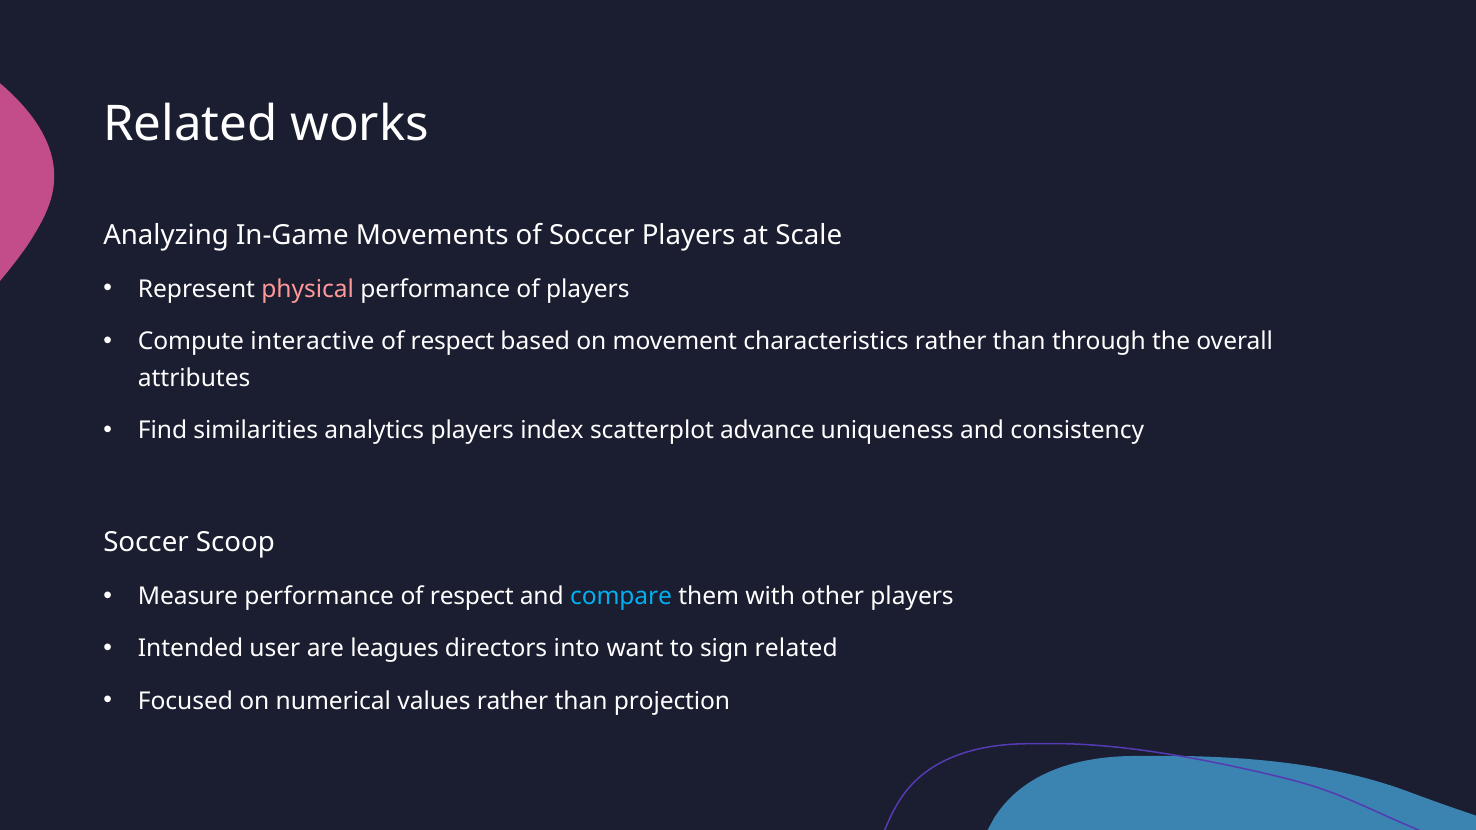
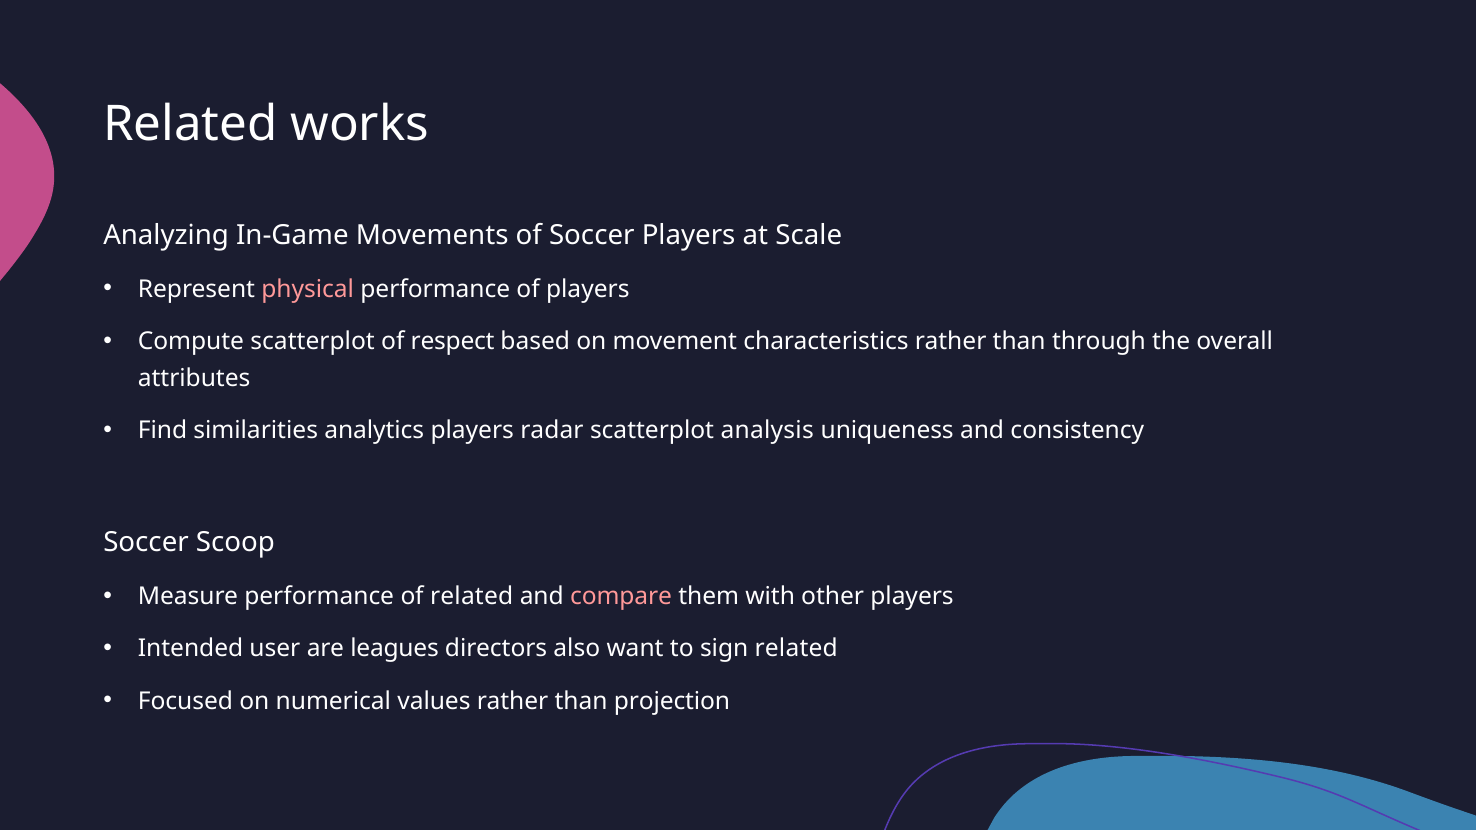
Compute interactive: interactive -> scatterplot
index: index -> radar
advance: advance -> analysis
performance of respect: respect -> related
compare colour: light blue -> pink
into: into -> also
